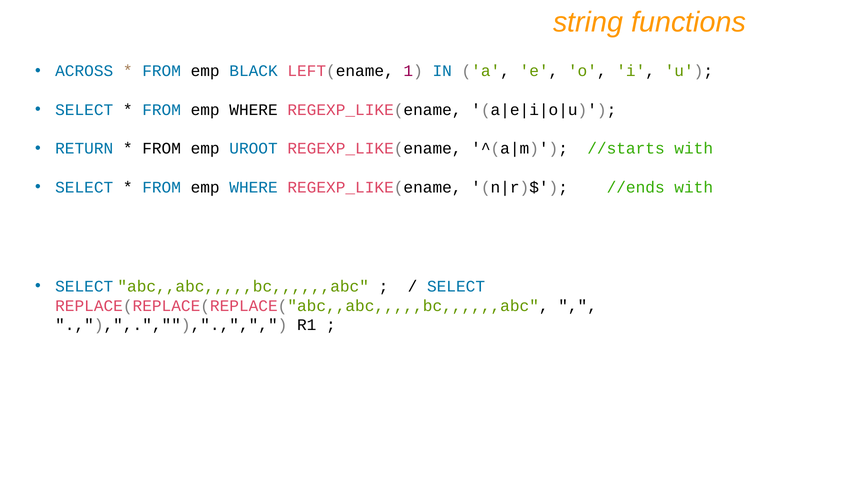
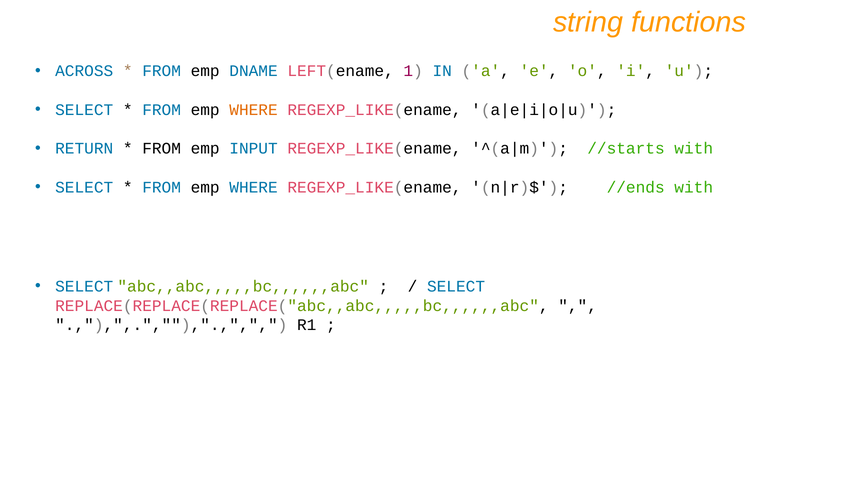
BLACK: BLACK -> DNAME
WHERE at (254, 110) colour: black -> orange
UROOT: UROOT -> INPUT
